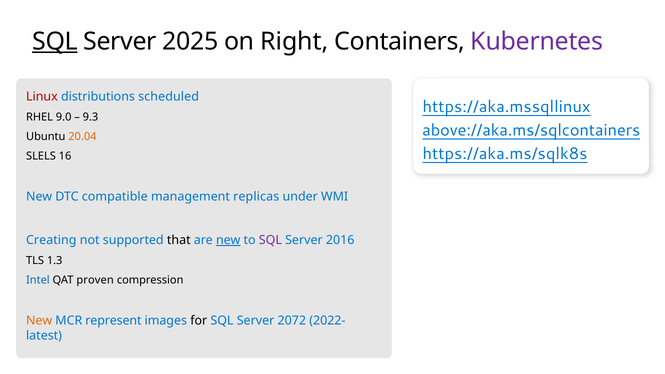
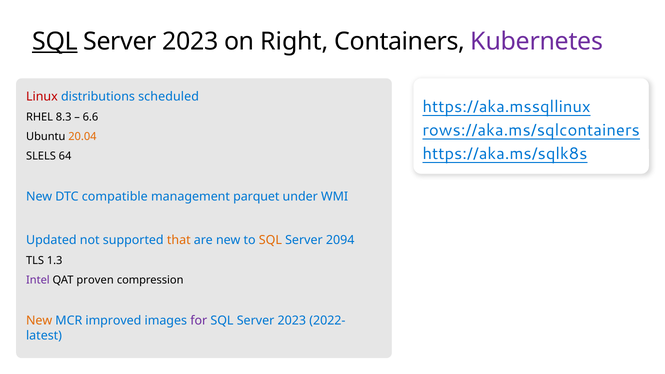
2025 at (191, 42): 2025 -> 2023
9.0: 9.0 -> 8.3
9.3: 9.3 -> 6.6
above://aka.ms/sqlcontainers: above://aka.ms/sqlcontainers -> rows://aka.ms/sqlcontainers
16: 16 -> 64
replicas: replicas -> parquet
Creating: Creating -> Updated
that colour: black -> orange
new at (228, 240) underline: present -> none
SQL at (270, 240) colour: purple -> orange
2016: 2016 -> 2094
Intel colour: blue -> purple
represent: represent -> improved
for colour: black -> purple
2072 at (292, 321): 2072 -> 2023
